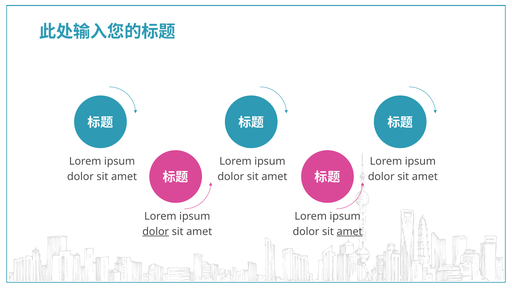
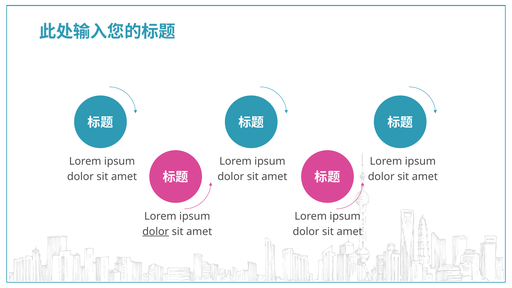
amet at (350, 232) underline: present -> none
